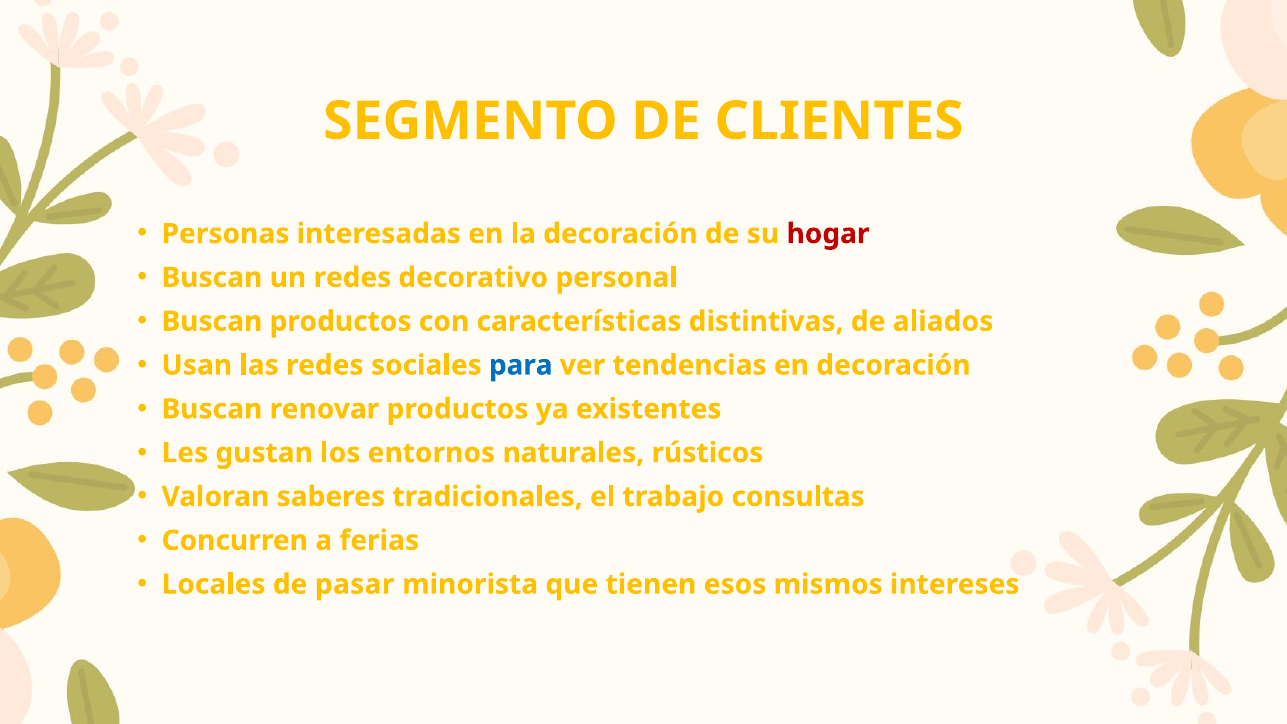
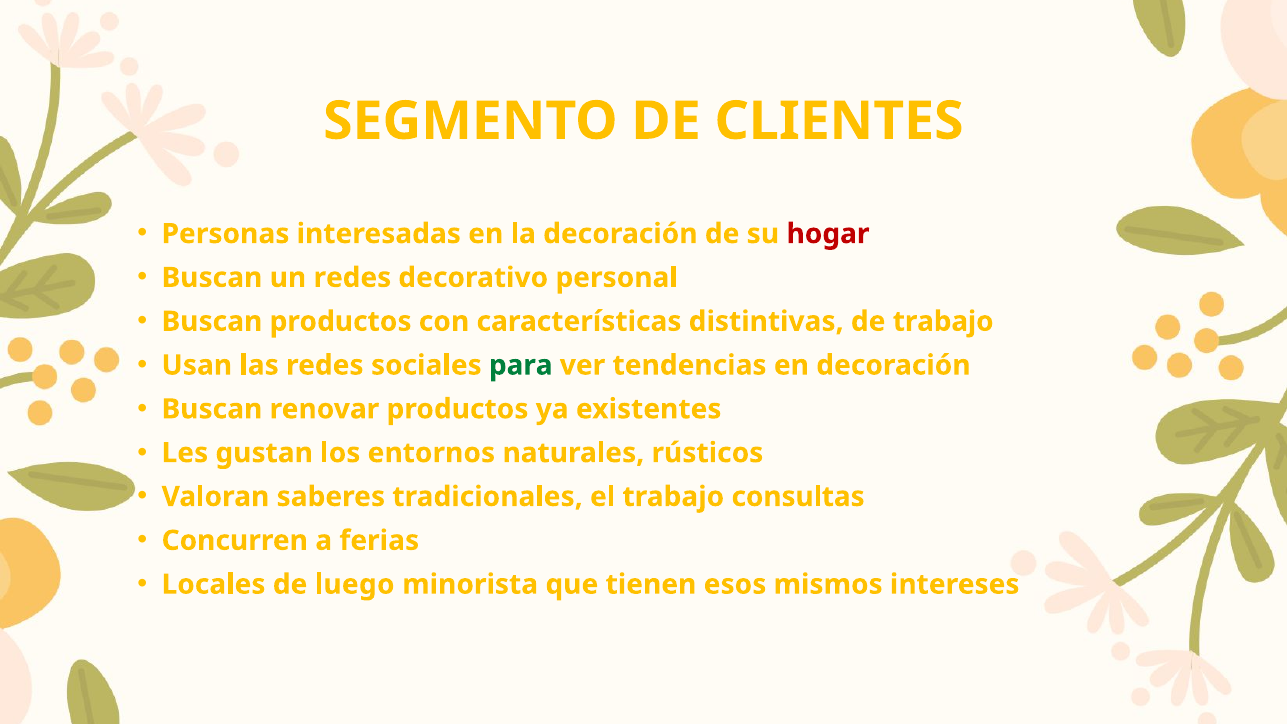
de aliados: aliados -> trabajo
para colour: blue -> green
pasar: pasar -> luego
